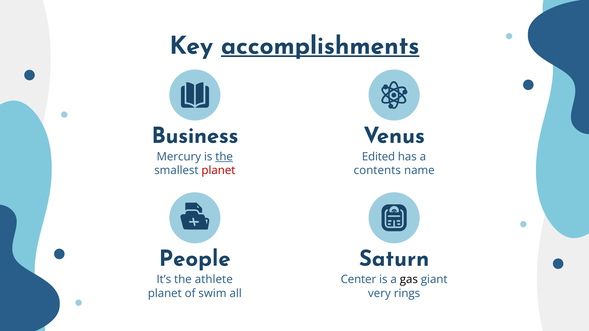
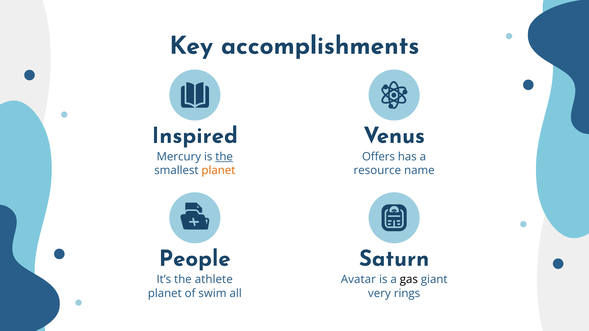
accomplishments underline: present -> none
Business: Business -> Inspired
Edited: Edited -> Offers
planet at (218, 171) colour: red -> orange
contents: contents -> resource
Center: Center -> Avatar
